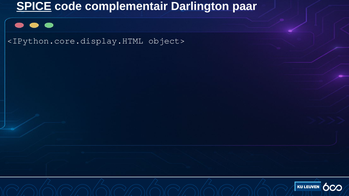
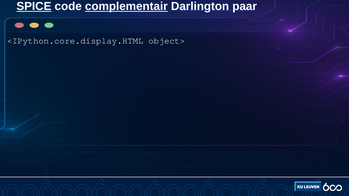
complementair underline: none -> present
